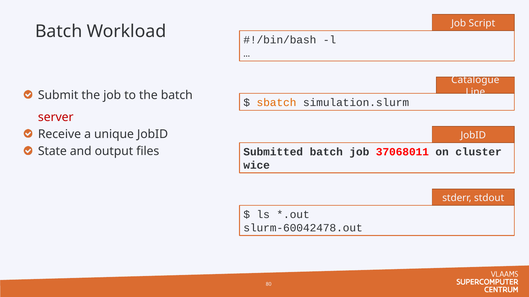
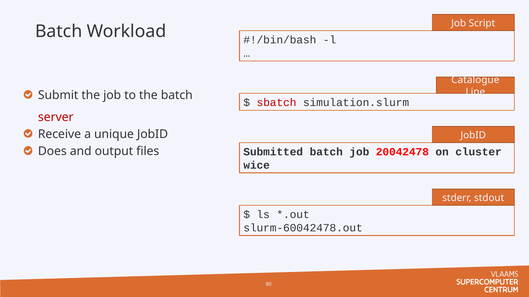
sbatch colour: orange -> red
37068011: 37068011 -> 20042478
State: State -> Does
